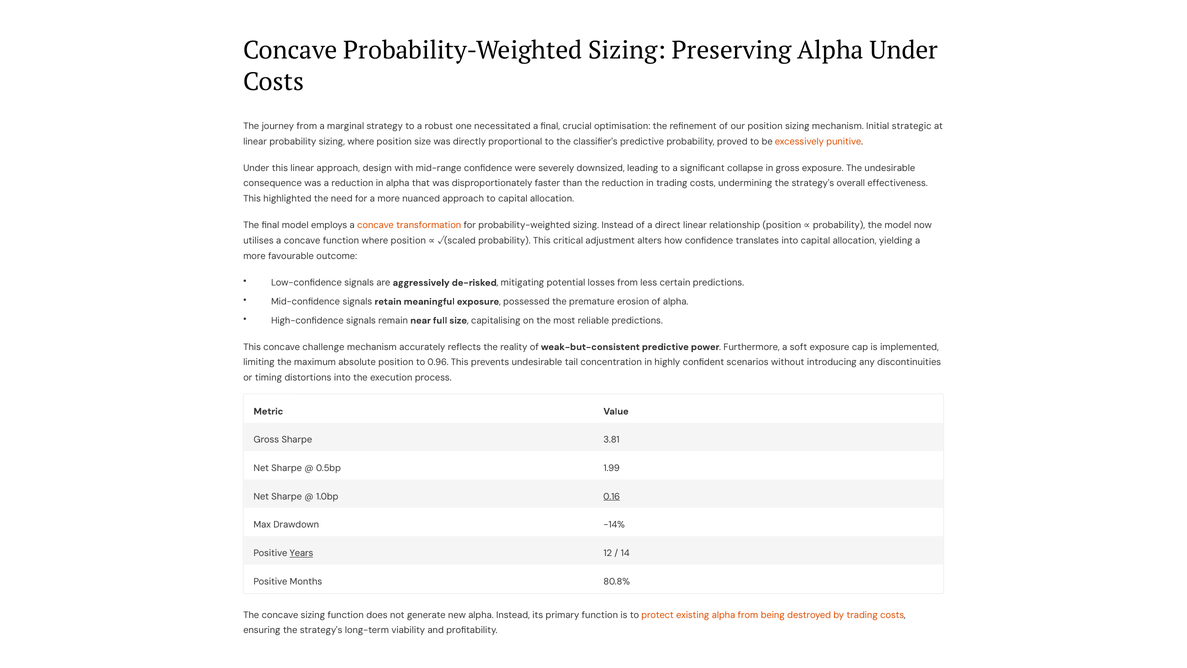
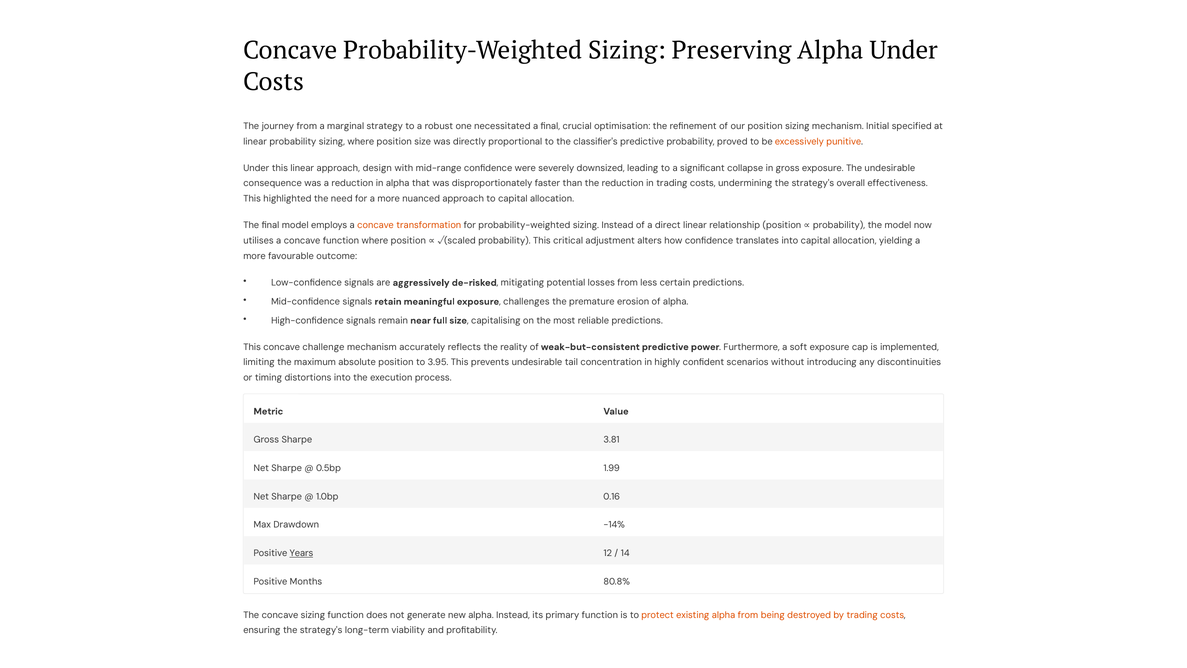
strategic: strategic -> specified
possessed: possessed -> challenges
0.96: 0.96 -> 3.95
0.16 underline: present -> none
